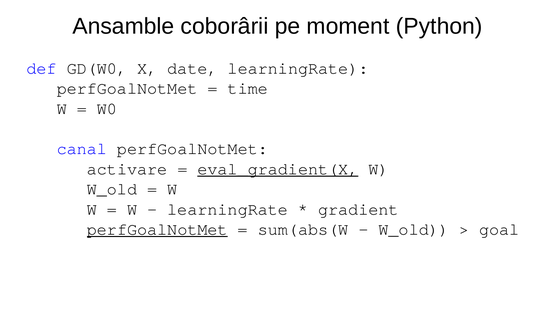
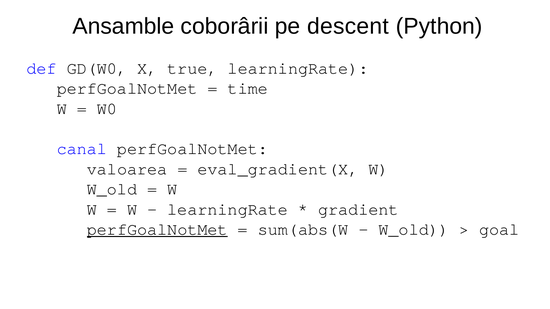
moment: moment -> descent
date: date -> true
activare: activare -> valoarea
eval_gradient(X underline: present -> none
